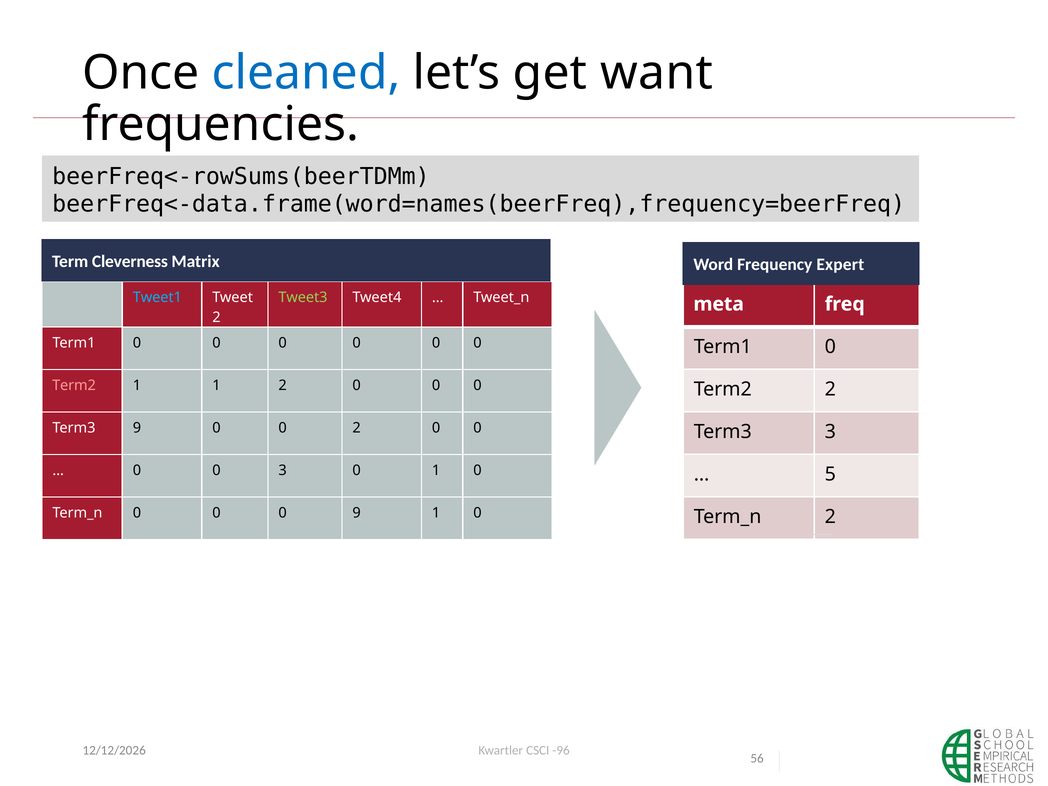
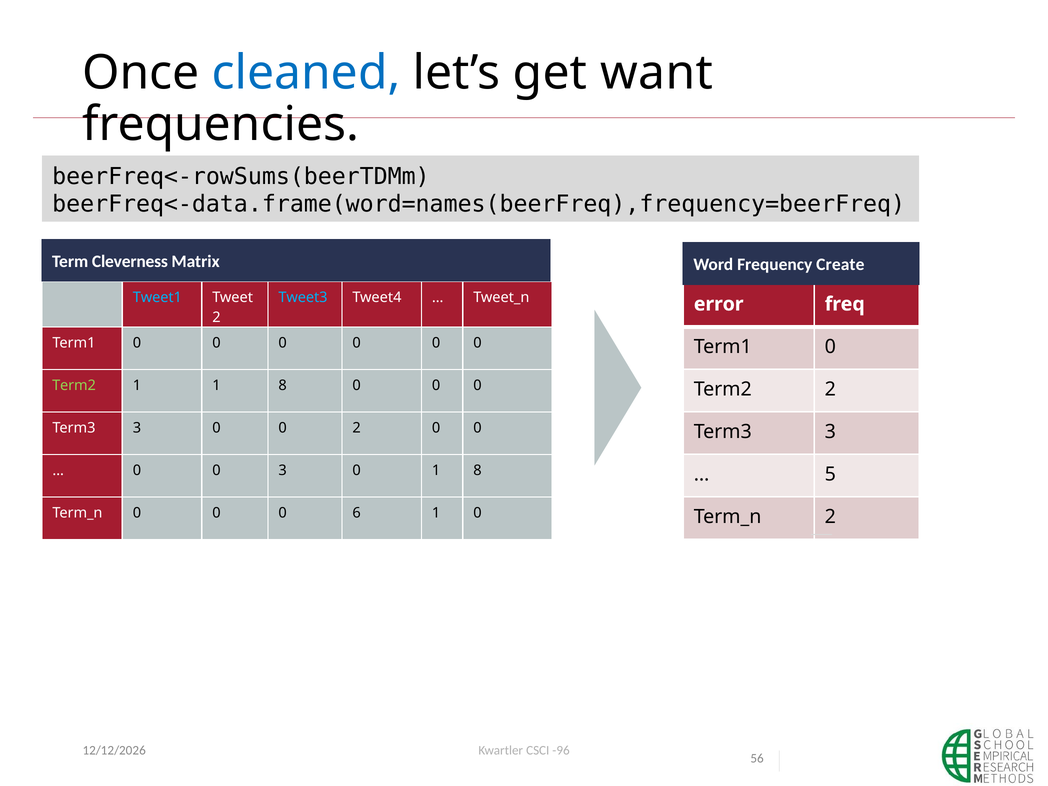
Expert: Expert -> Create
Tweet3 colour: light green -> light blue
meta: meta -> error
Term2 at (74, 385) colour: pink -> light green
1 1 2: 2 -> 8
9 at (137, 428): 9 -> 3
0 1 0: 0 -> 8
0 9: 9 -> 6
